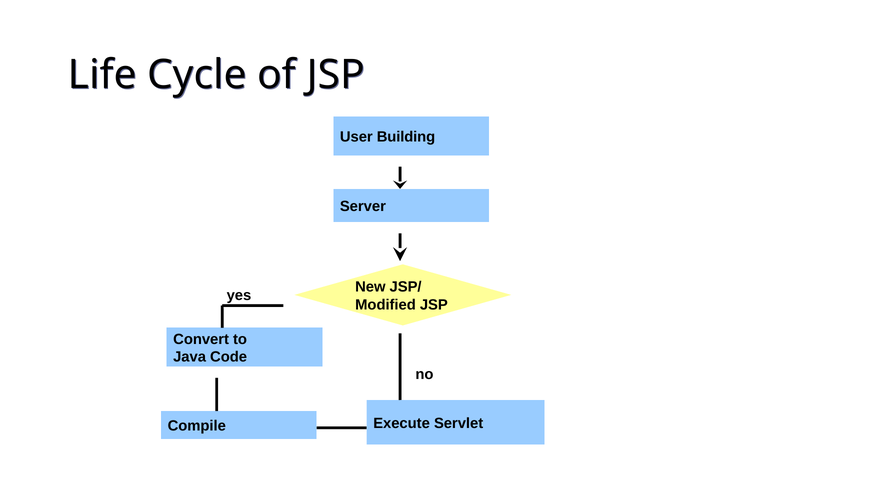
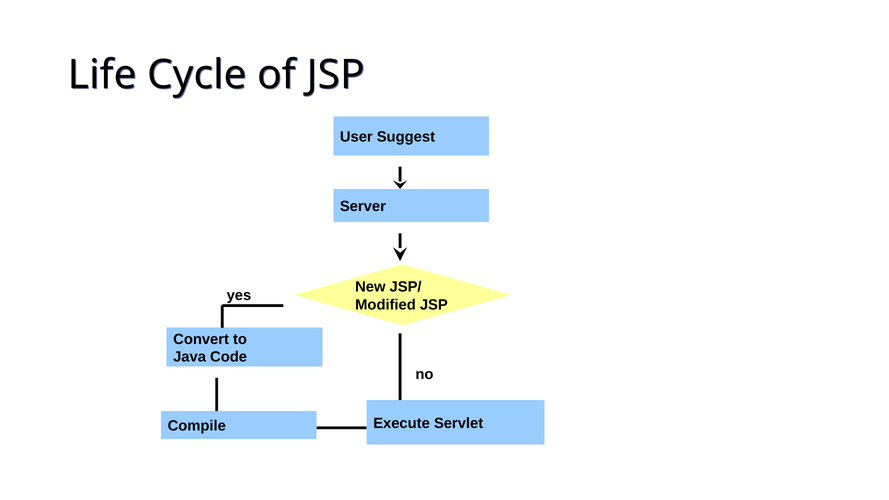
Building: Building -> Suggest
